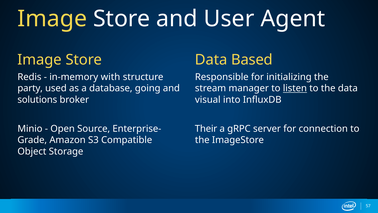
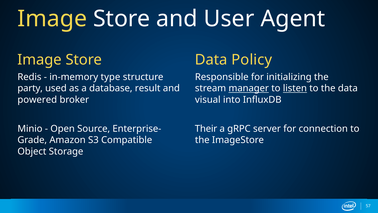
Based: Based -> Policy
with: with -> type
going: going -> result
manager underline: none -> present
solutions: solutions -> powered
